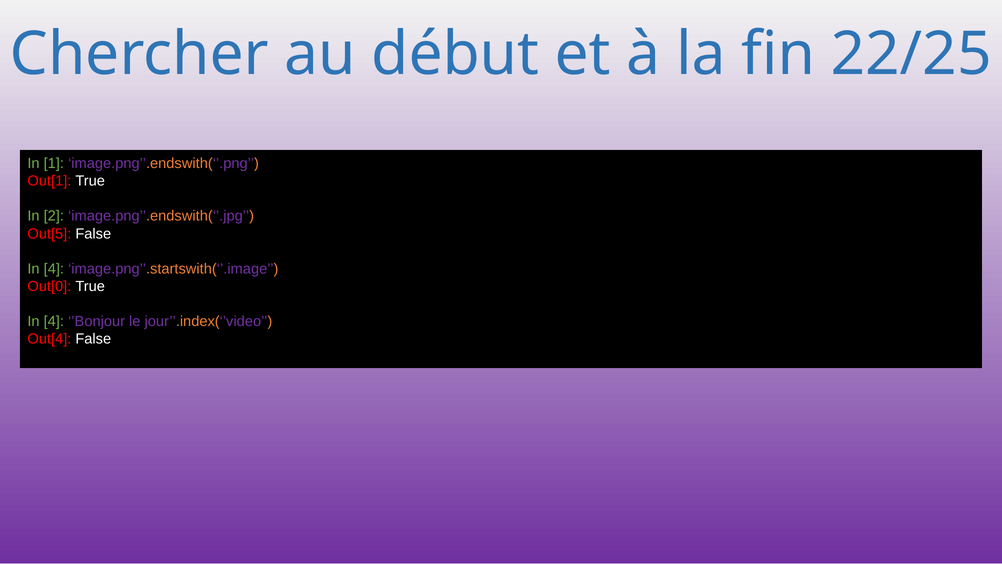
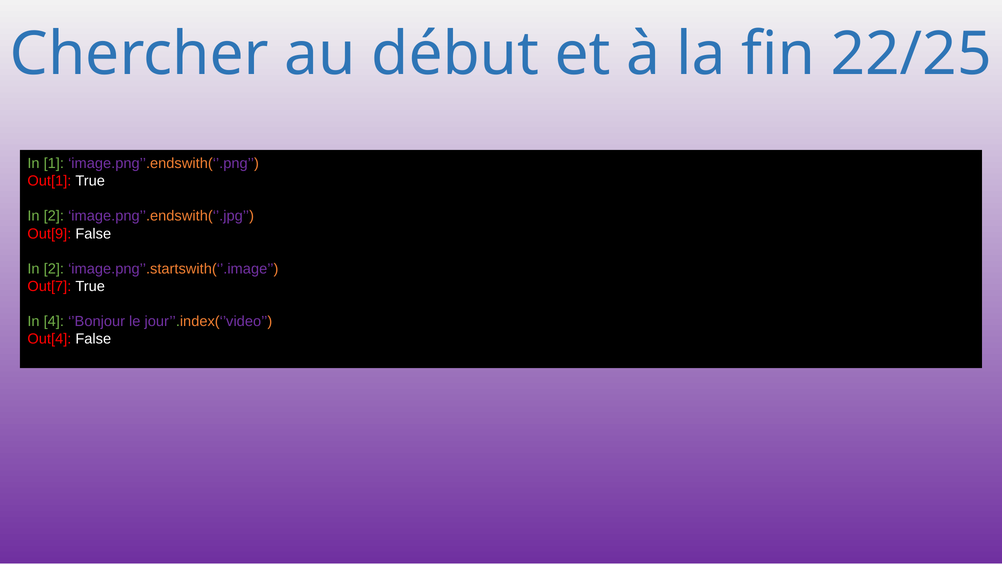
Out[5: Out[5 -> Out[9
4 at (54, 269): 4 -> 2
Out[0: Out[0 -> Out[7
